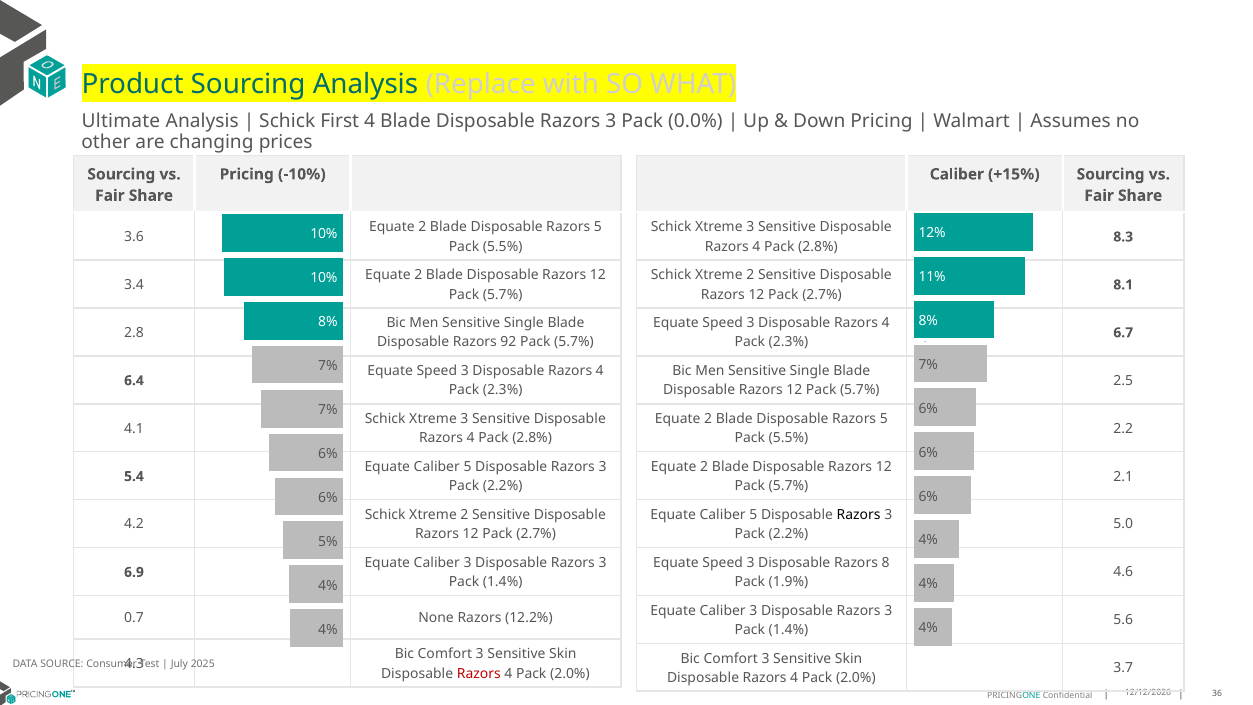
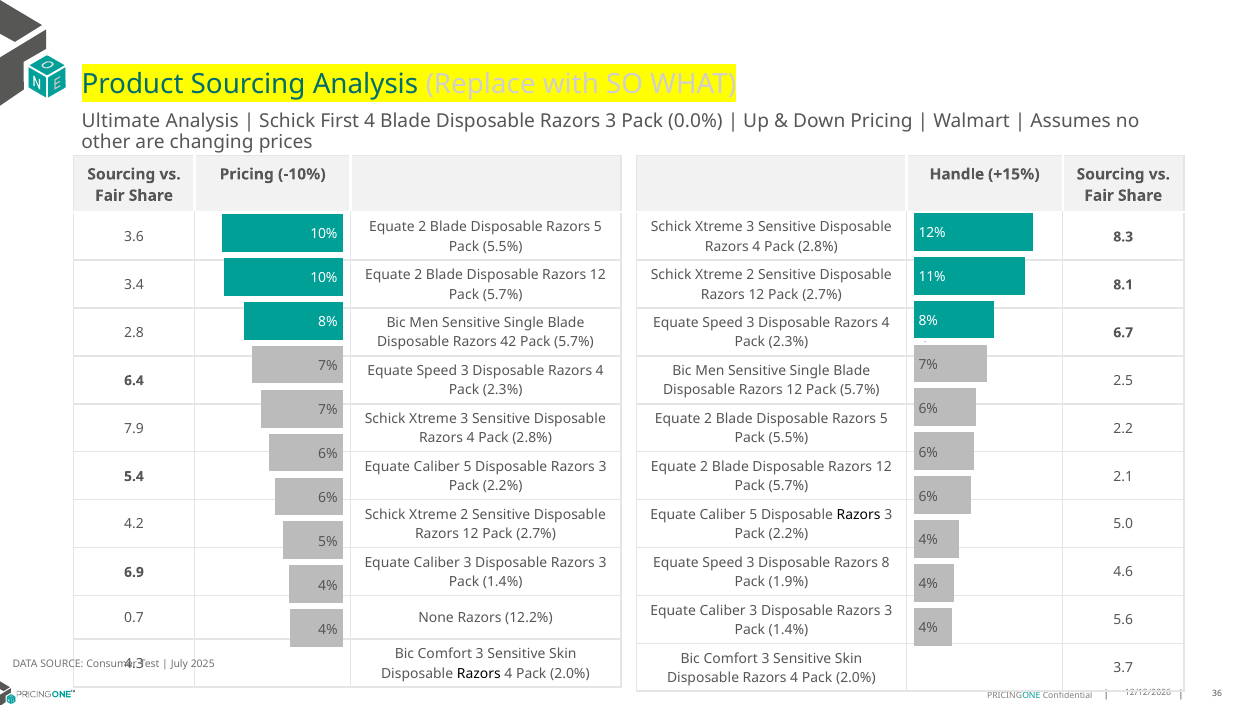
Caliber at (957, 174): Caliber -> Handle
92: 92 -> 42
4.1: 4.1 -> 7.9
Razors at (479, 673) colour: red -> black
